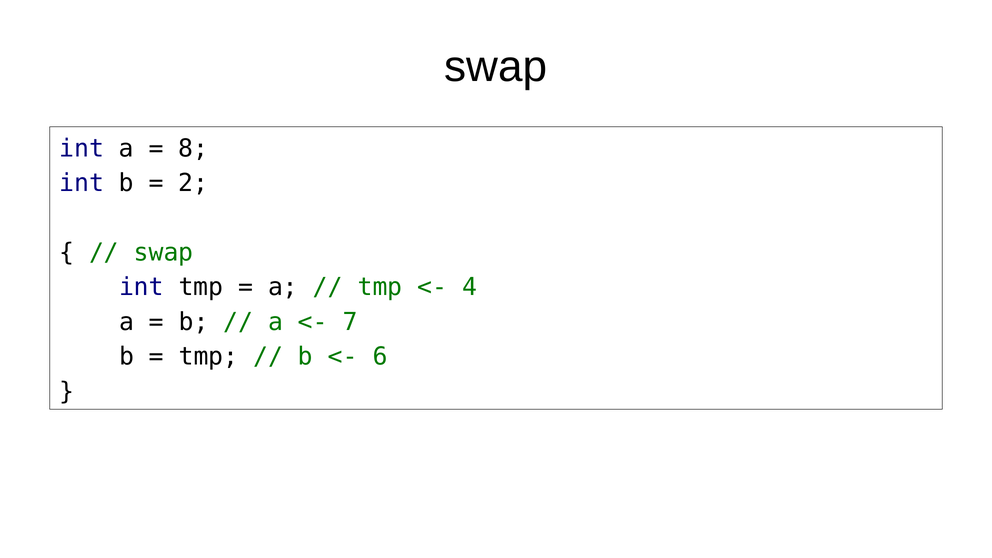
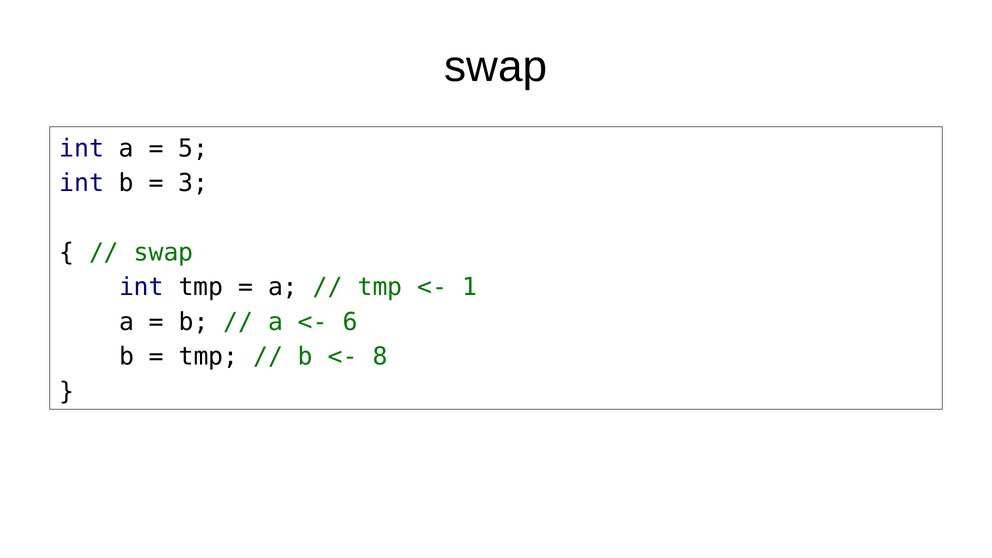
8: 8 -> 5
2: 2 -> 3
4: 4 -> 1
7: 7 -> 6
6: 6 -> 8
